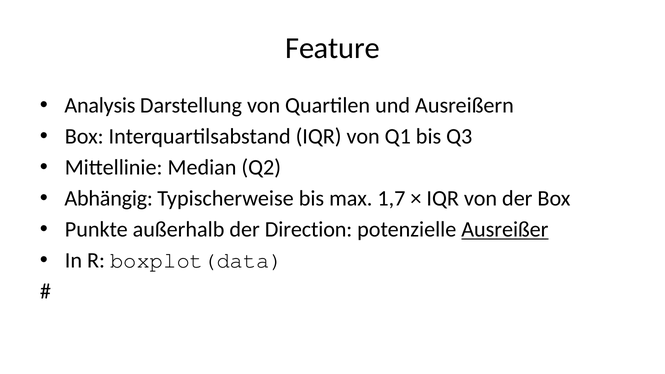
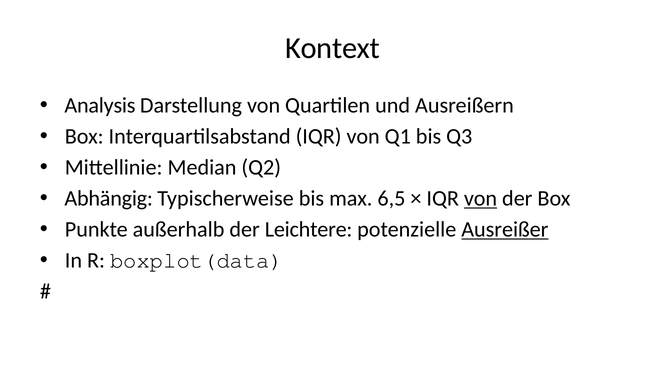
Feature: Feature -> Kontext
1,7: 1,7 -> 6,5
von at (481, 199) underline: none -> present
Direction: Direction -> Leichtere
